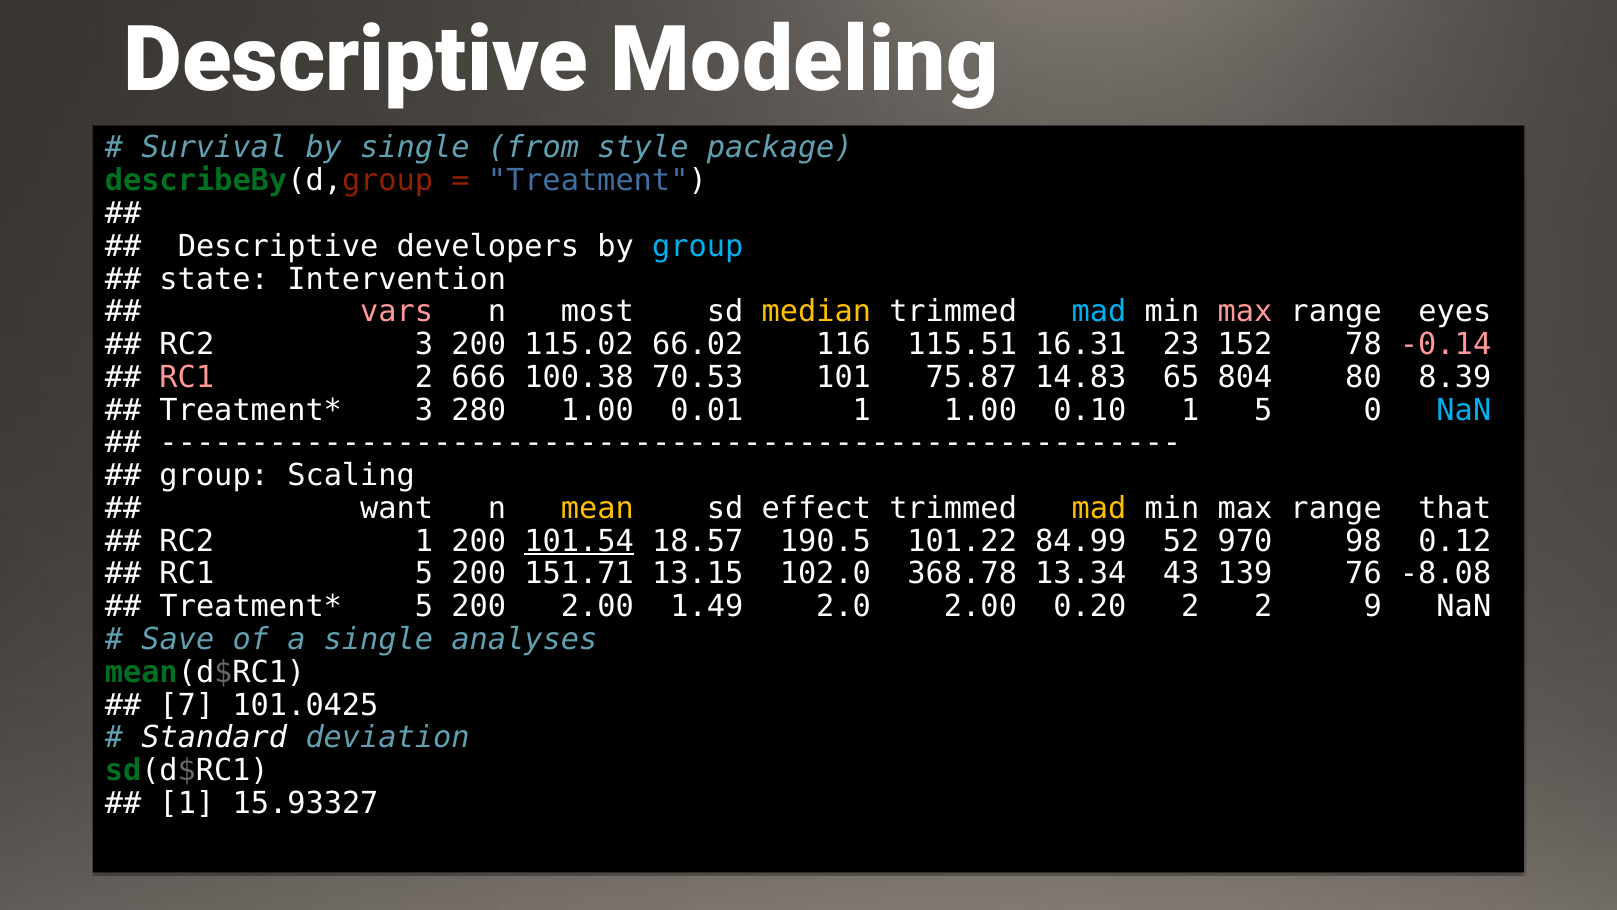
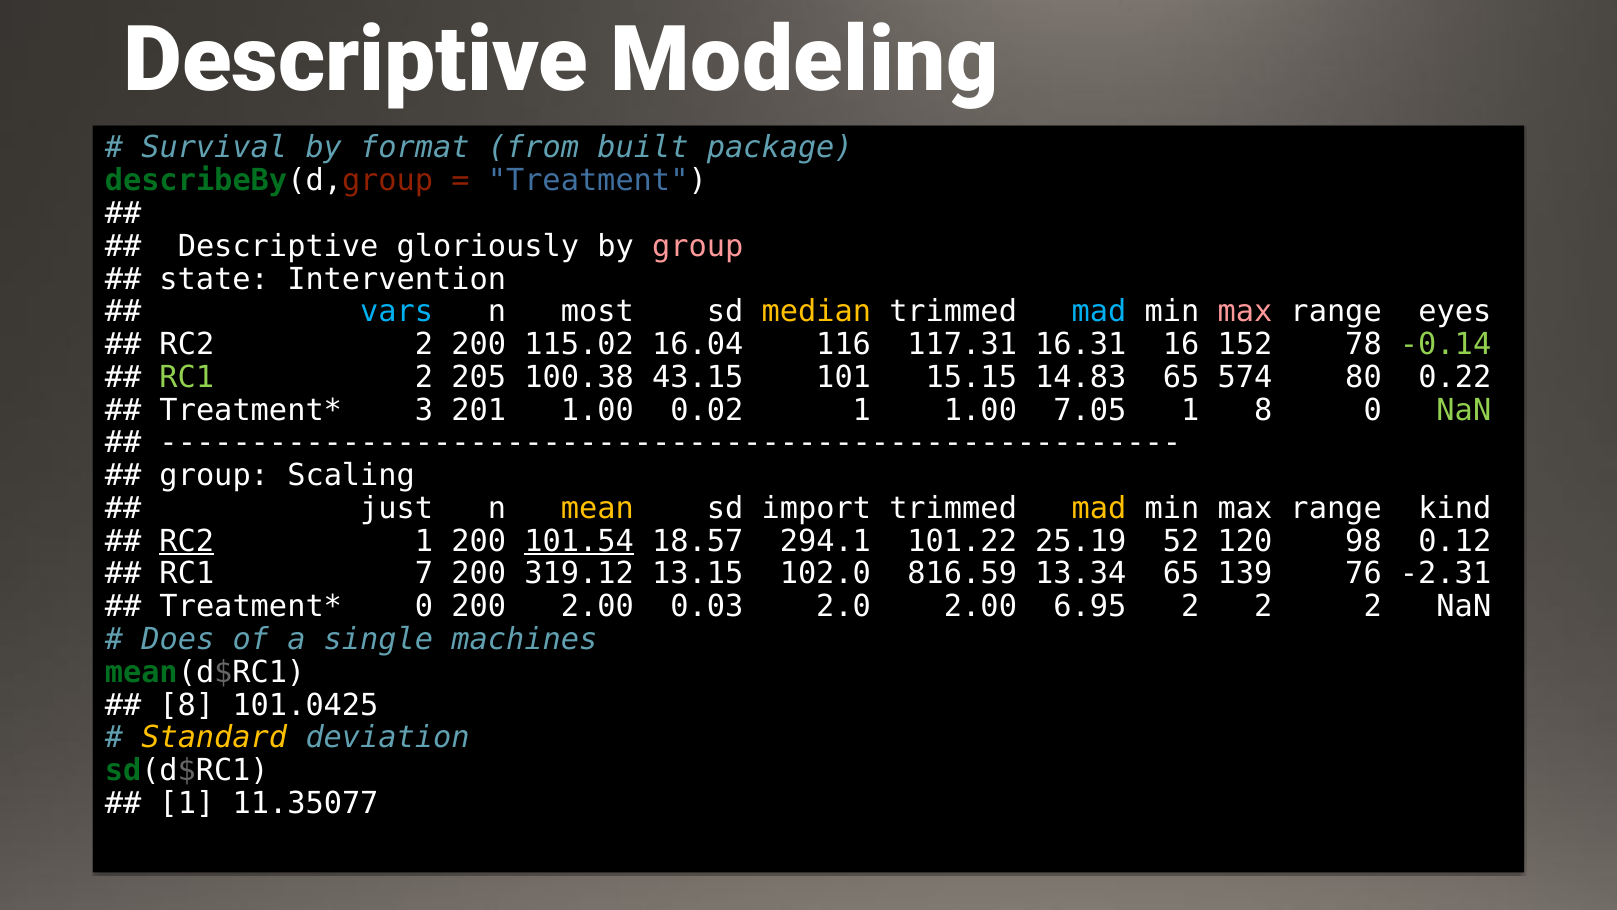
by single: single -> format
style: style -> built
developers: developers -> gloriously
group at (698, 246) colour: light blue -> pink
vars colour: pink -> light blue
RC2 3: 3 -> 2
66.02: 66.02 -> 16.04
115.51: 115.51 -> 117.31
23: 23 -> 16
-0.14 colour: pink -> light green
RC1 at (187, 377) colour: pink -> light green
666: 666 -> 205
70.53: 70.53 -> 43.15
75.87: 75.87 -> 15.15
804: 804 -> 574
8.39: 8.39 -> 0.22
280: 280 -> 201
0.01: 0.01 -> 0.02
0.10: 0.10 -> 7.05
1 5: 5 -> 8
NaN at (1464, 410) colour: light blue -> light green
want: want -> just
effect: effect -> import
that: that -> kind
RC2 at (187, 541) underline: none -> present
190.5: 190.5 -> 294.1
84.99: 84.99 -> 25.19
970: 970 -> 120
RC1 5: 5 -> 7
151.71: 151.71 -> 319.12
368.78: 368.78 -> 816.59
13.34 43: 43 -> 65
-8.08: -8.08 -> -2.31
5 at (424, 606): 5 -> 0
1.49: 1.49 -> 0.03
0.20: 0.20 -> 6.95
2 2 9: 9 -> 2
Save: Save -> Does
analyses: analyses -> machines
7 at (187, 705): 7 -> 8
Standard colour: white -> yellow
15.93327: 15.93327 -> 11.35077
